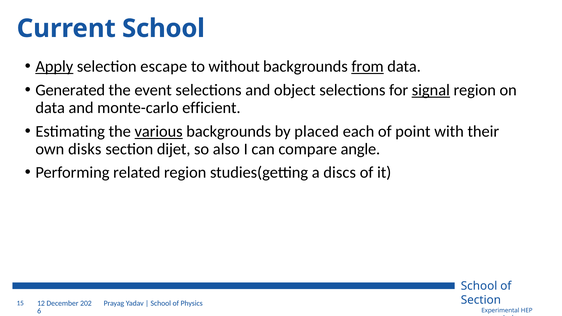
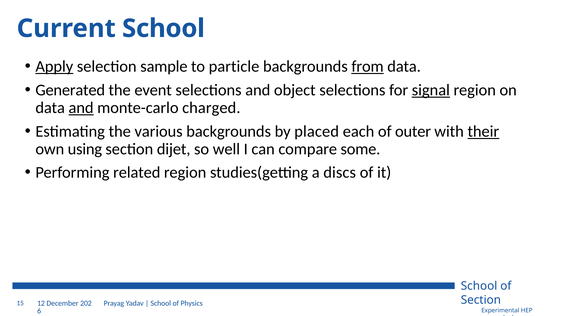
escape: escape -> sample
without: without -> particle
and at (81, 108) underline: none -> present
efficient: efficient -> charged
various underline: present -> none
point: point -> outer
their underline: none -> present
disks: disks -> using
also: also -> well
angle: angle -> some
